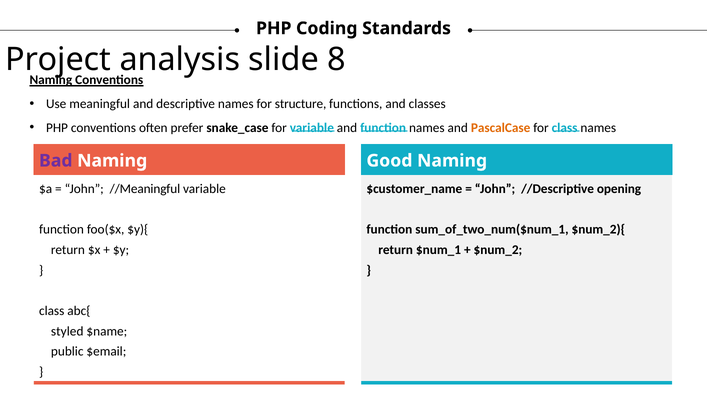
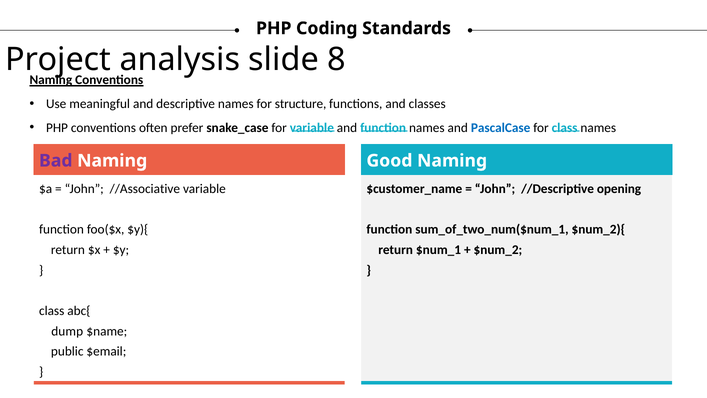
PascalCase colour: orange -> blue
//Meaningful: //Meaningful -> //Associative
styled: styled -> dump
